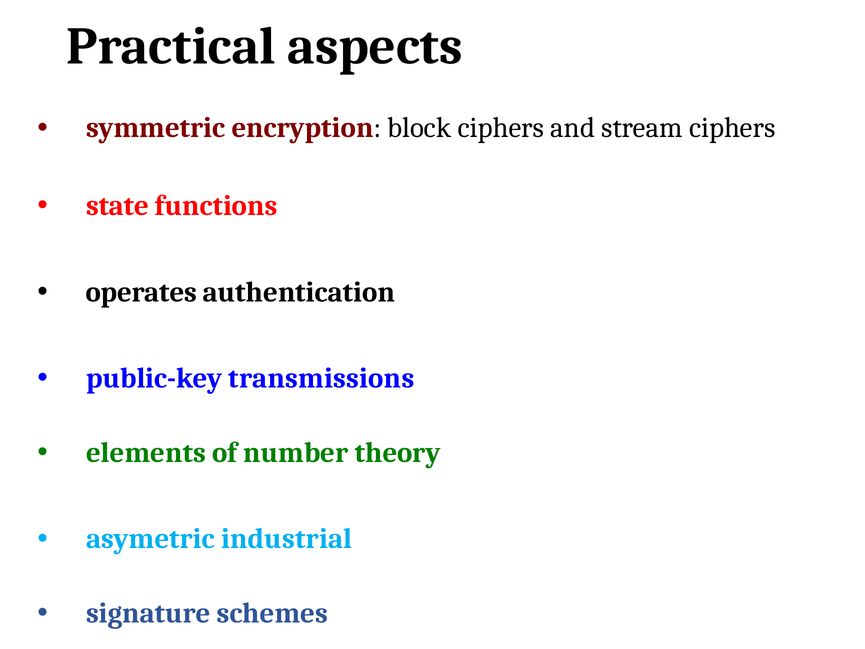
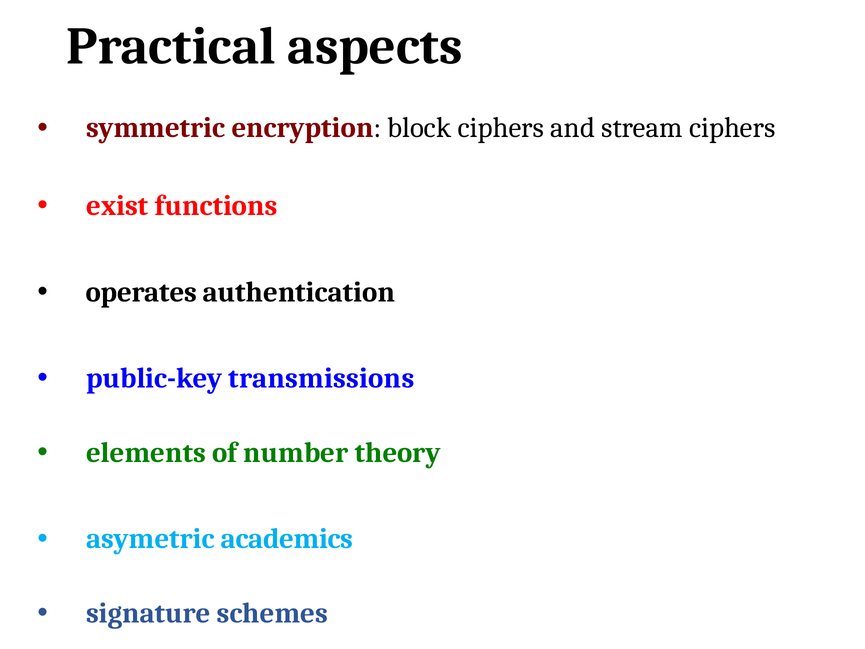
state: state -> exist
industrial: industrial -> academics
